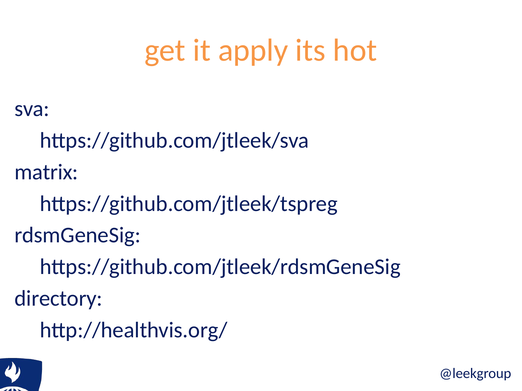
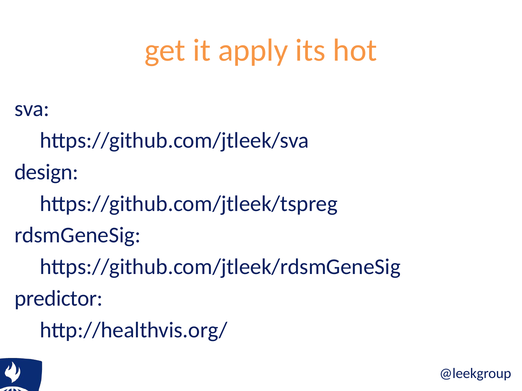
matrix: matrix -> design
directory: directory -> predictor
